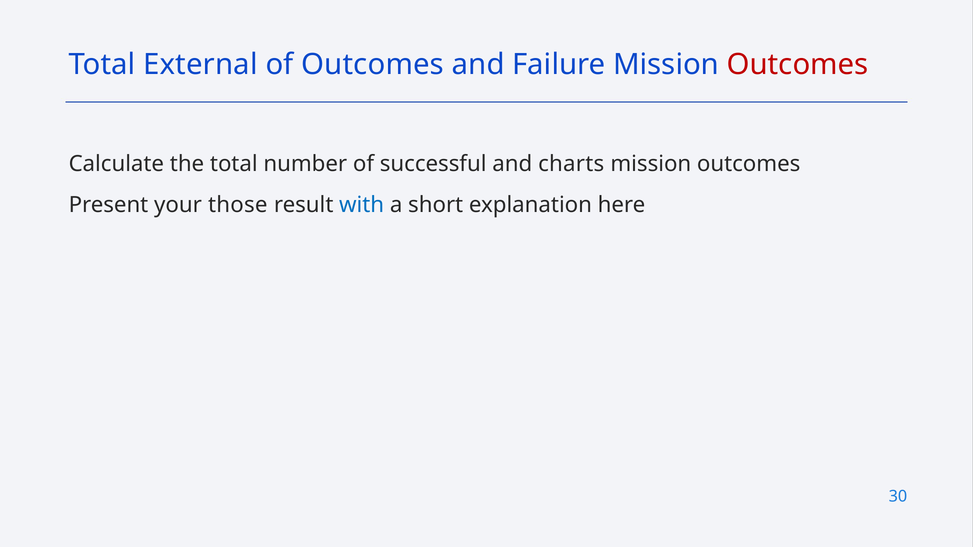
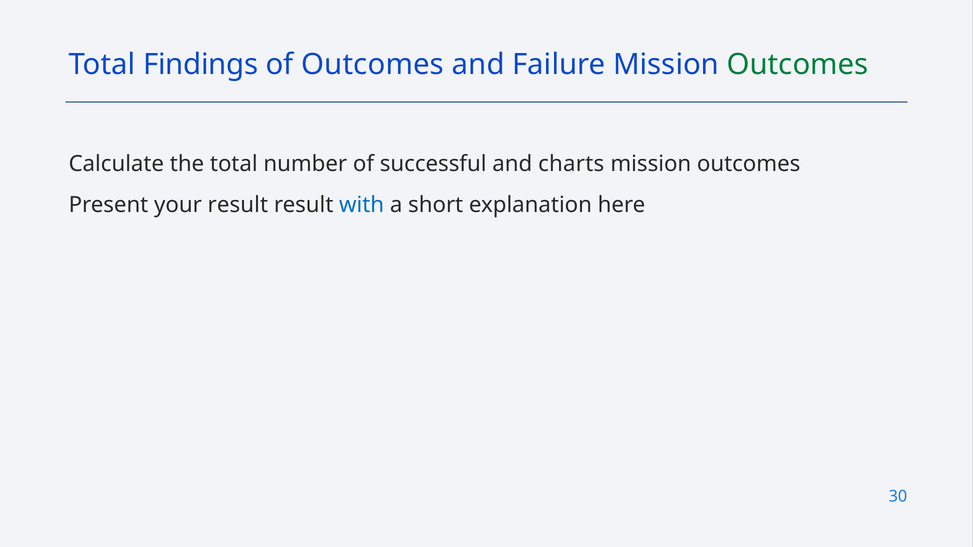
External: External -> Findings
Outcomes at (798, 65) colour: red -> green
your those: those -> result
